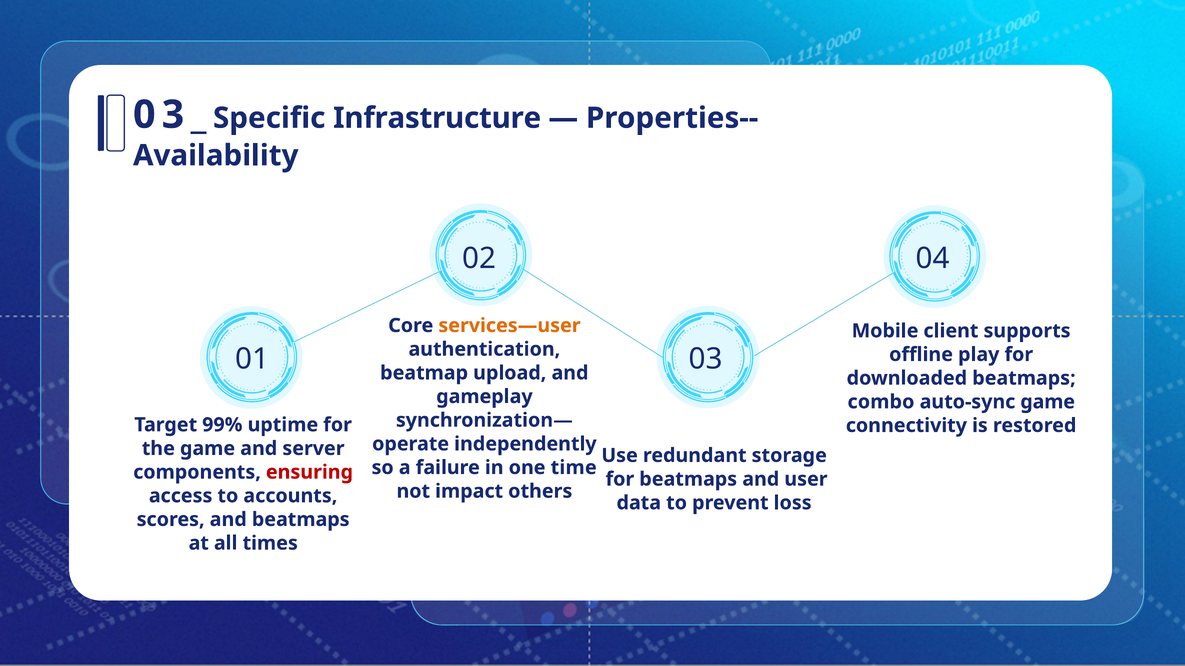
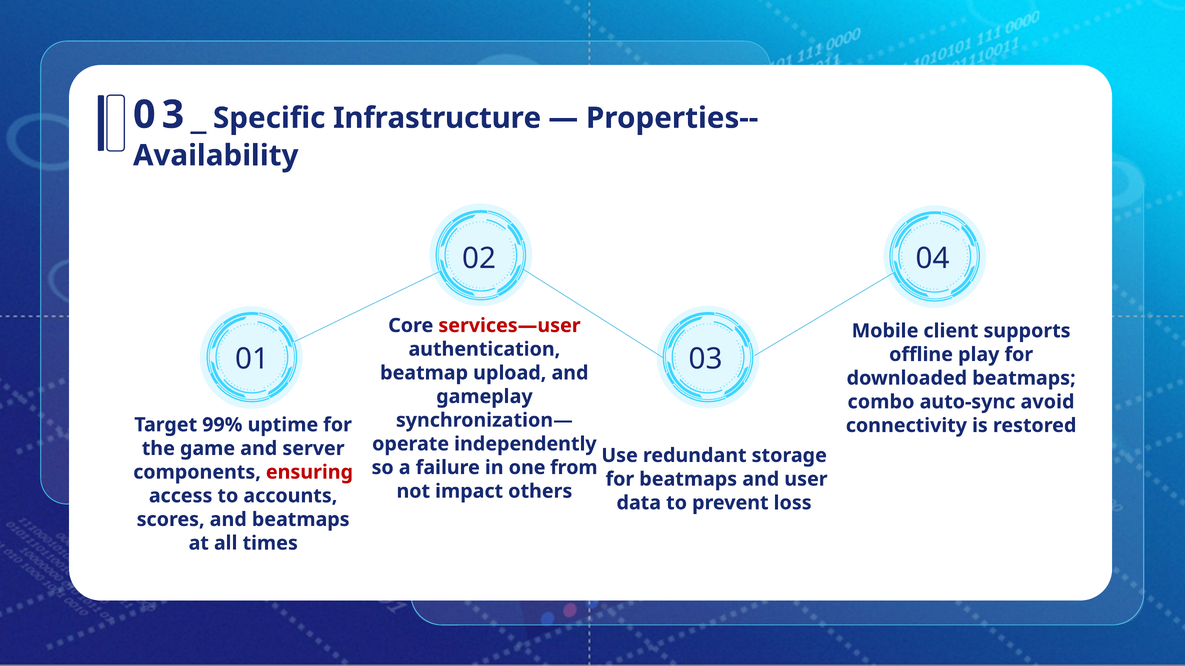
services—user colour: orange -> red
auto‑sync game: game -> avoid
time: time -> from
